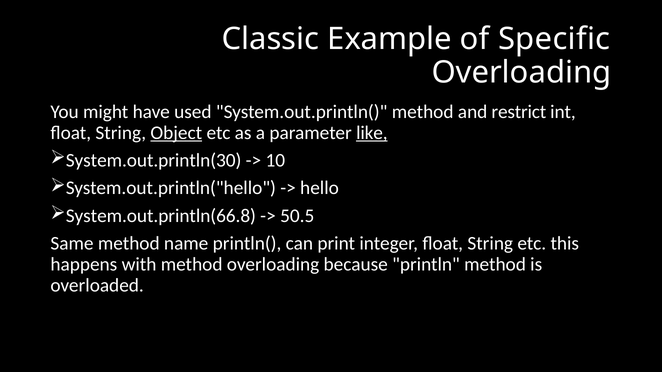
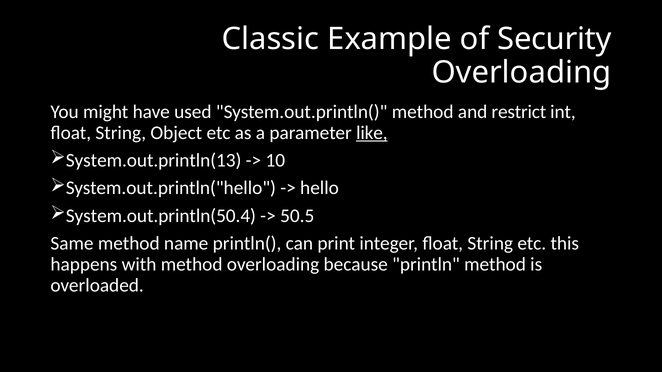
Specific: Specific -> Security
Object underline: present -> none
System.out.println(30: System.out.println(30 -> System.out.println(13
System.out.println(66.8: System.out.println(66.8 -> System.out.println(50.4
